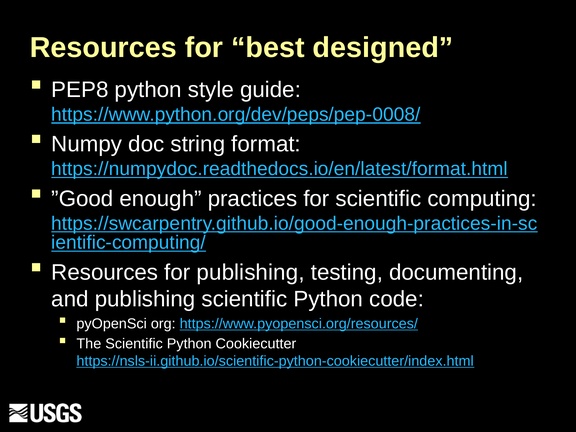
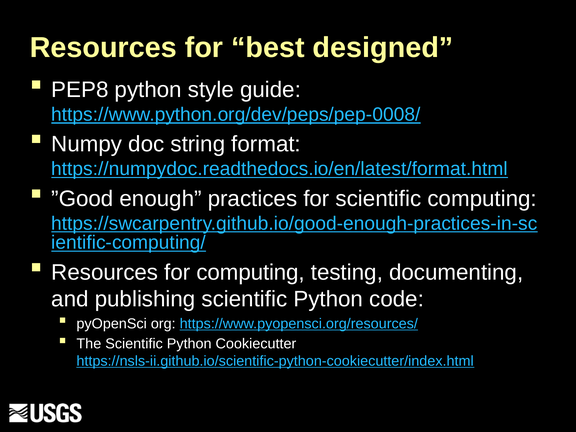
for publishing: publishing -> computing
